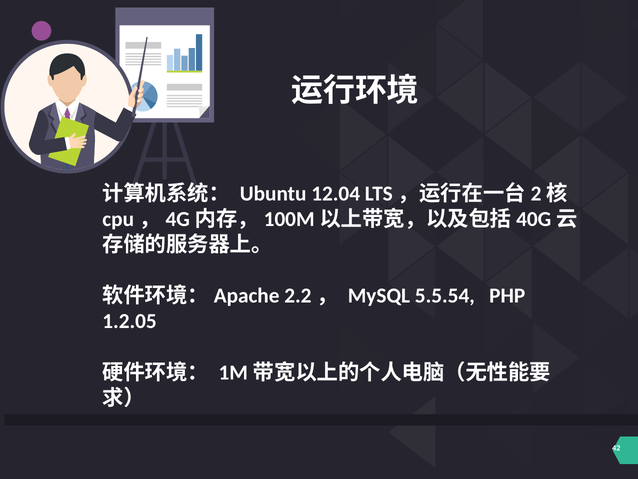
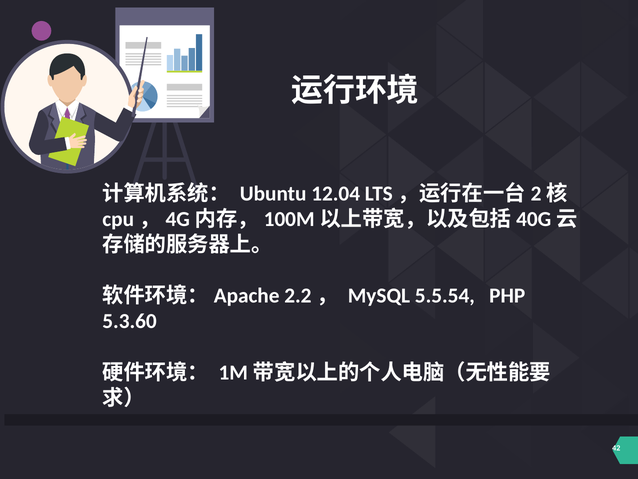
1.2.05: 1.2.05 -> 5.3.60
